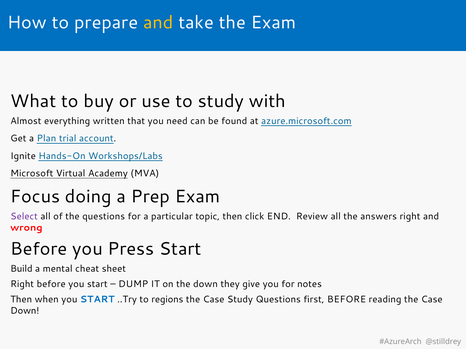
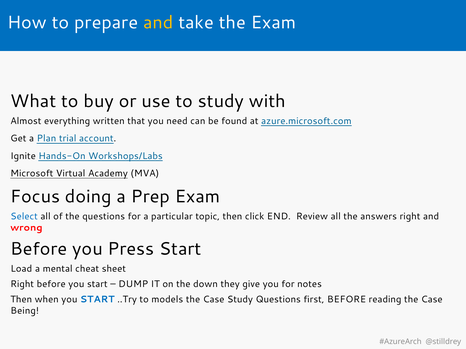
Select colour: purple -> blue
Build: Build -> Load
regions: regions -> models
Down at (25, 311): Down -> Being
